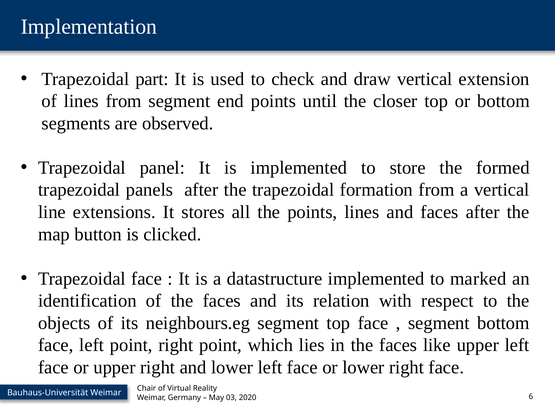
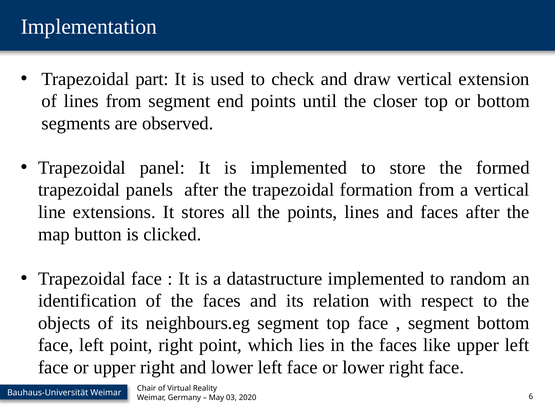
marked: marked -> random
